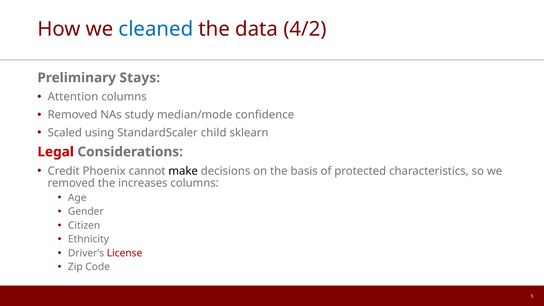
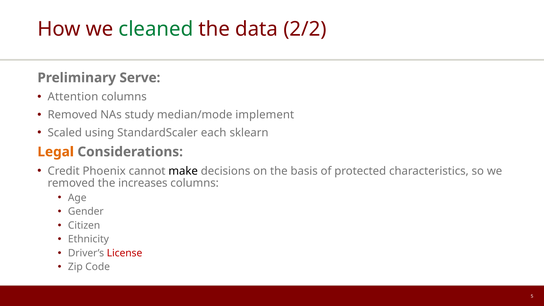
cleaned colour: blue -> green
4/2: 4/2 -> 2/2
Stays: Stays -> Serve
confidence: confidence -> implement
child: child -> each
Legal colour: red -> orange
